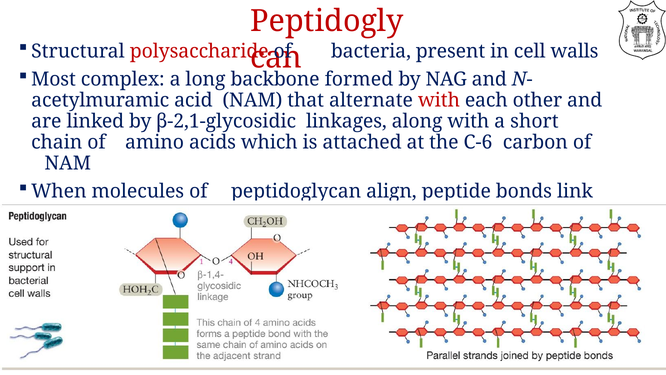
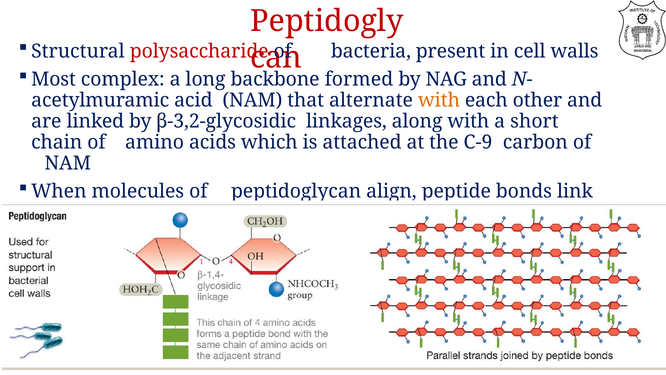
with at (439, 100) colour: red -> orange
β-2,1-glycosidic: β-2,1-glycosidic -> β-3,2-glycosidic
C-6: C-6 -> C-9
